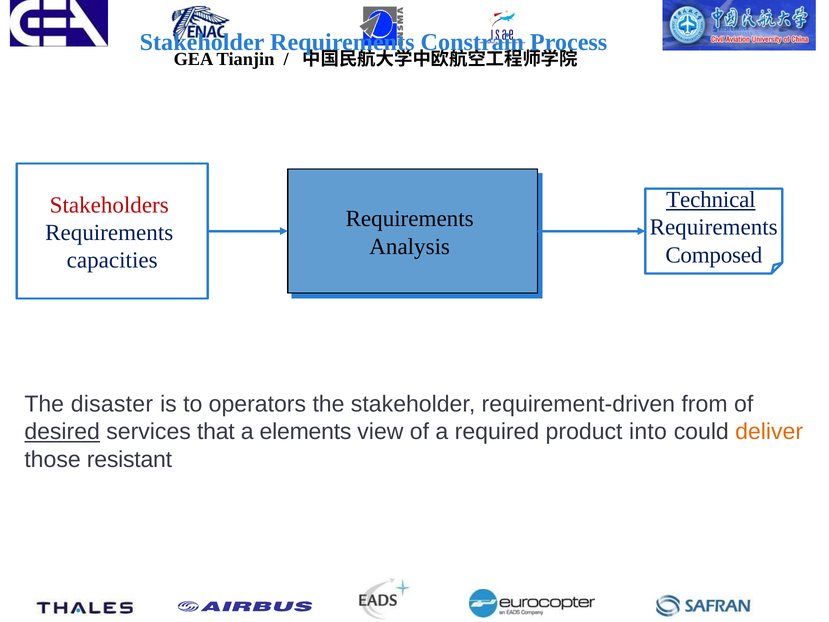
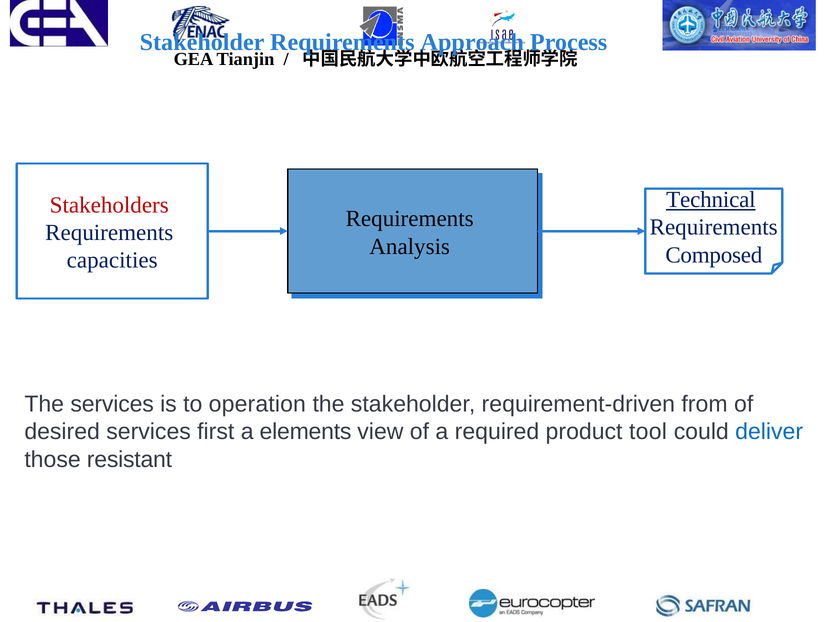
Constrain: Constrain -> Approach
The disaster: disaster -> services
operators: operators -> operation
desired underline: present -> none
that: that -> first
into: into -> tool
deliver colour: orange -> blue
